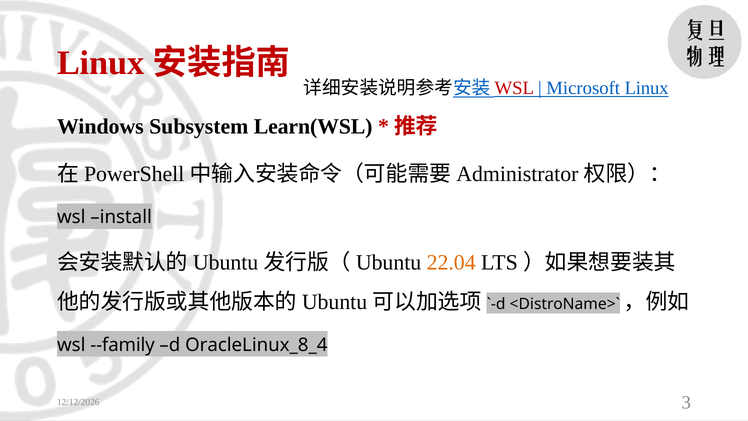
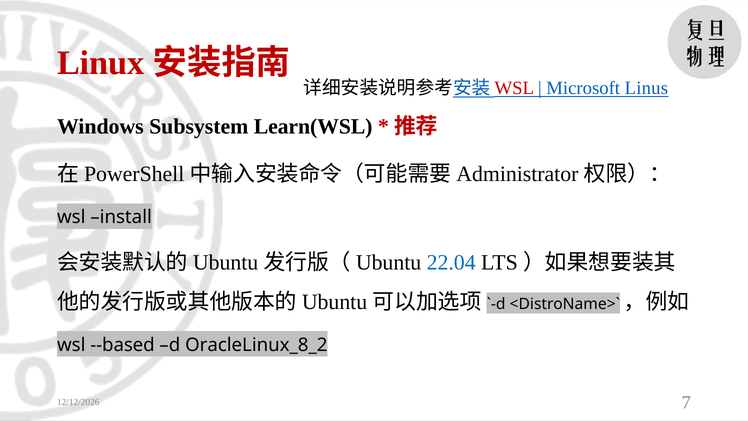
Microsoft Linux: Linux -> Linus
22.04 colour: orange -> blue
--family: --family -> --based
OracleLinux_8_4: OracleLinux_8_4 -> OracleLinux_8_2
3: 3 -> 7
